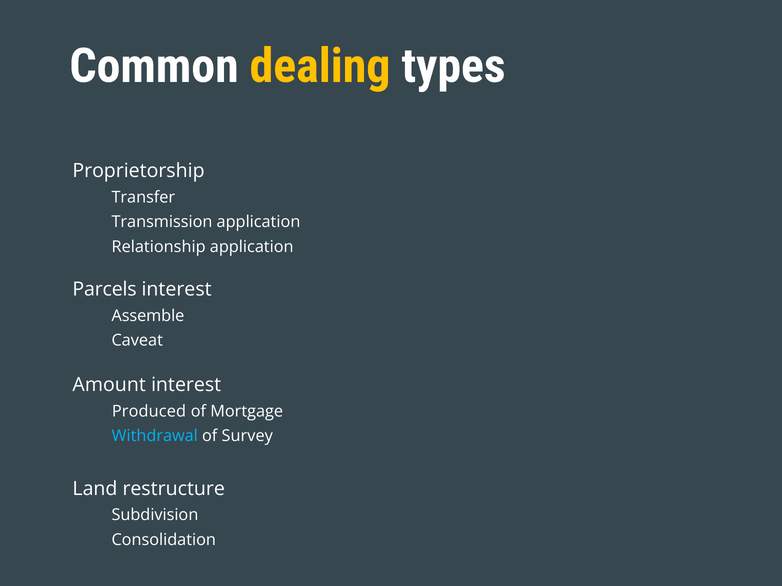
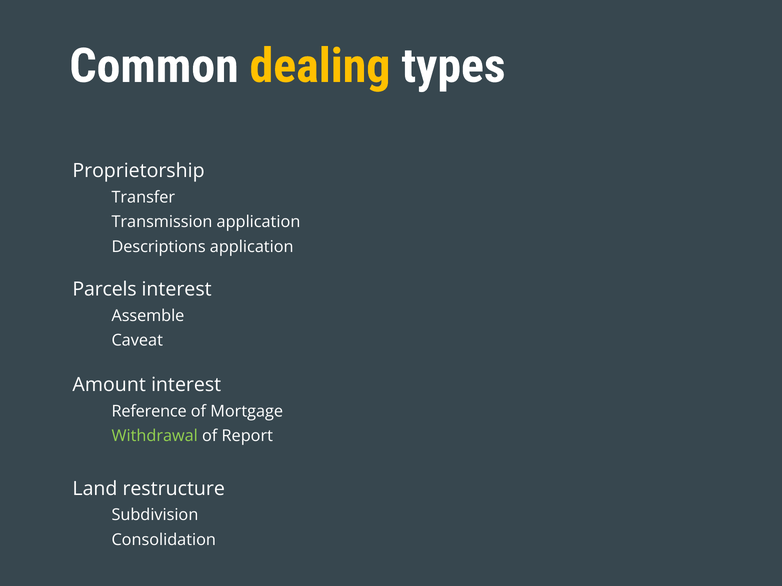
Relationship: Relationship -> Descriptions
Produced: Produced -> Reference
Withdrawal colour: light blue -> light green
Survey: Survey -> Report
